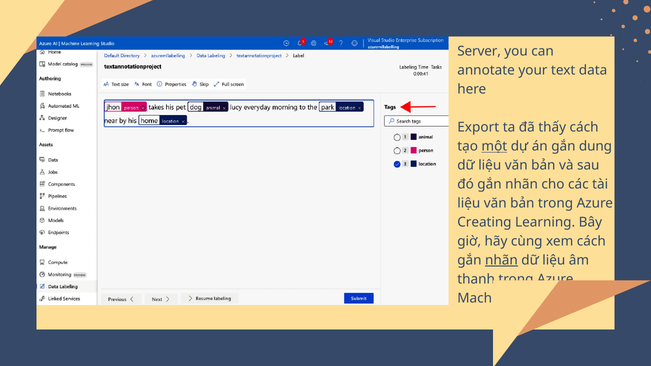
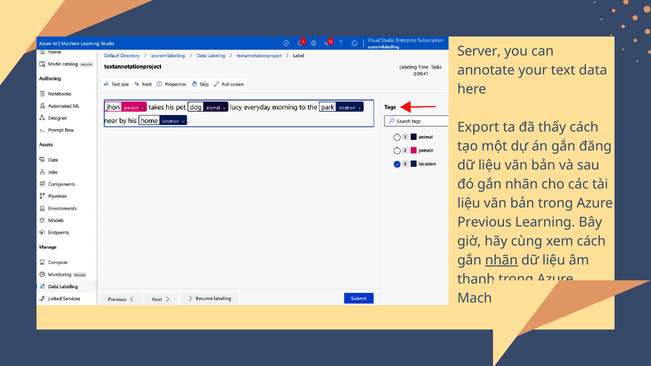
một underline: present -> none
dung: dung -> đăng
Creating: Creating -> Previous
